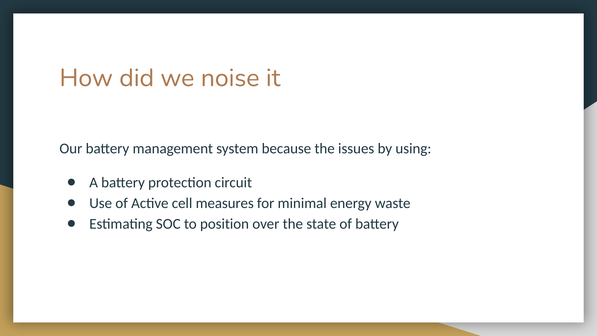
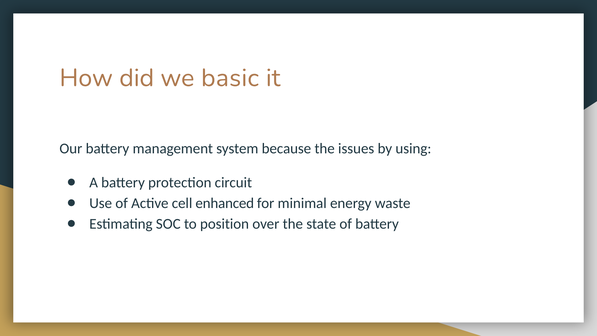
noise: noise -> basic
measures: measures -> enhanced
